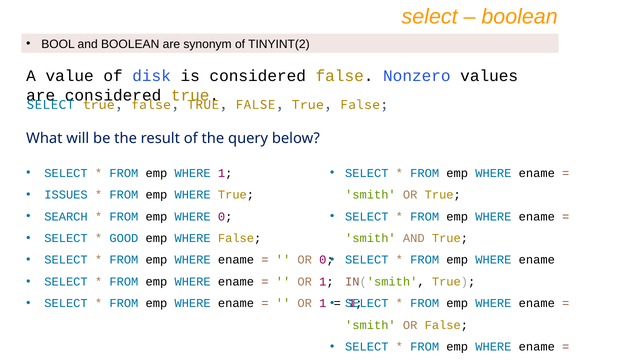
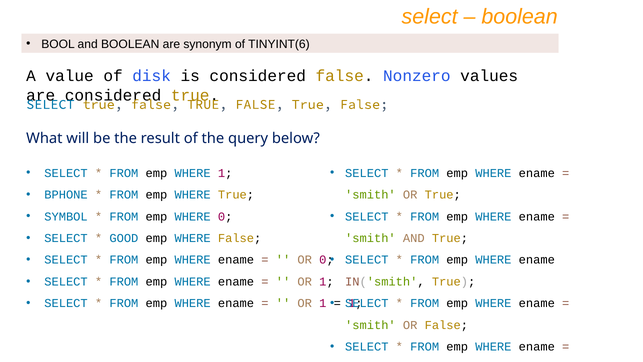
TINYINT(2: TINYINT(2 -> TINYINT(6
ISSUES: ISSUES -> BPHONE
SEARCH: SEARCH -> SYMBOL
